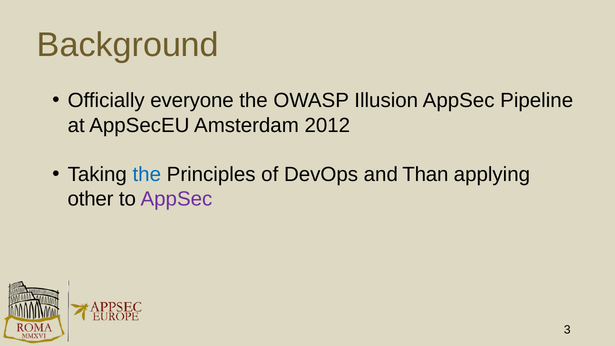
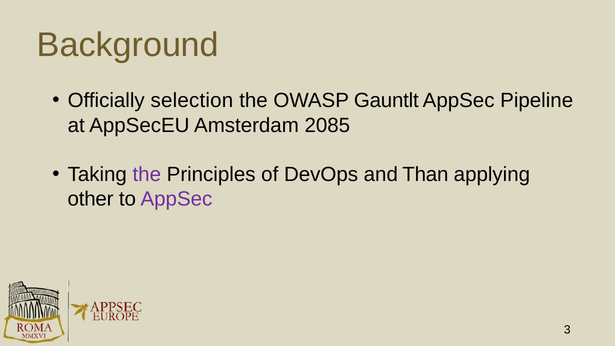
everyone: everyone -> selection
Illusion: Illusion -> Gauntlt
2012: 2012 -> 2085
the at (147, 174) colour: blue -> purple
